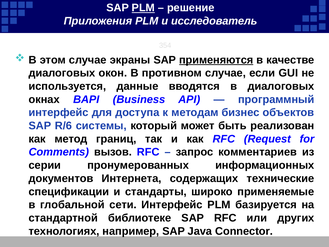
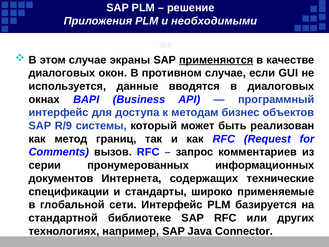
PLM at (143, 8) underline: present -> none
исследователь: исследователь -> необходимыми
R/6: R/6 -> R/9
